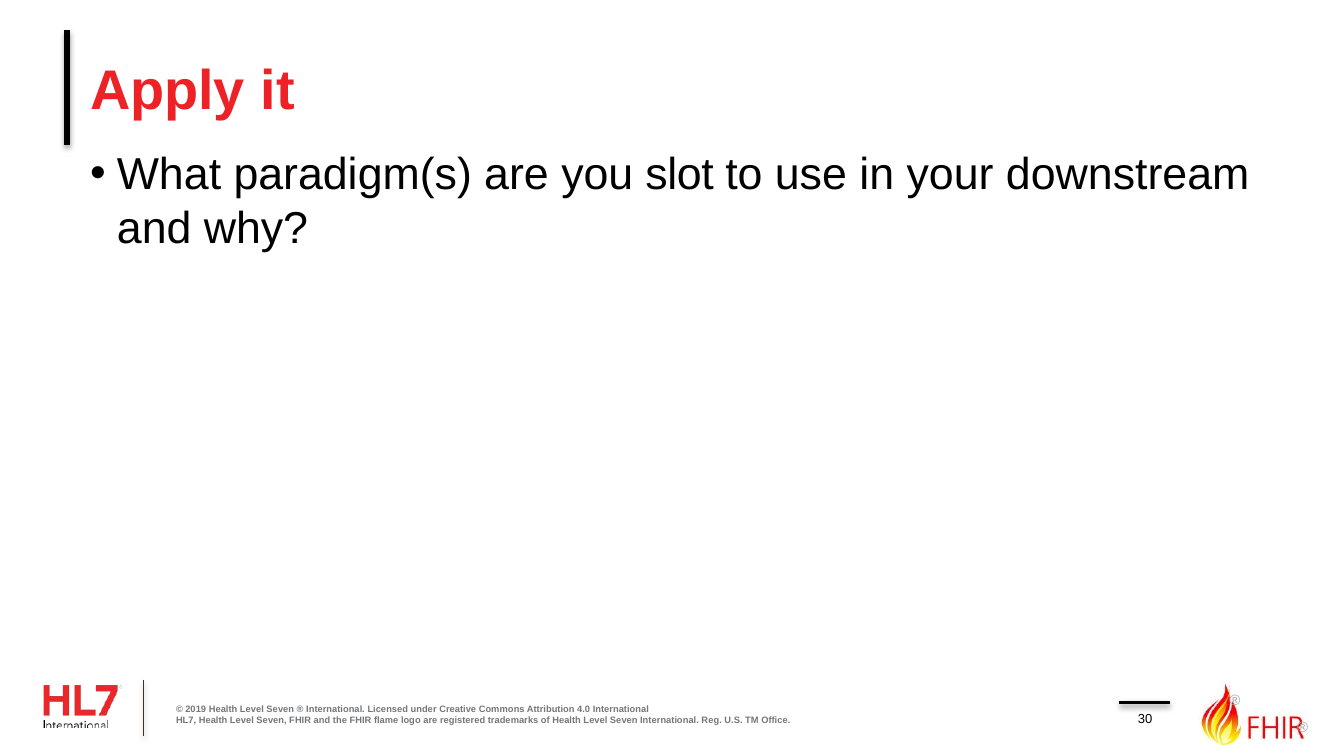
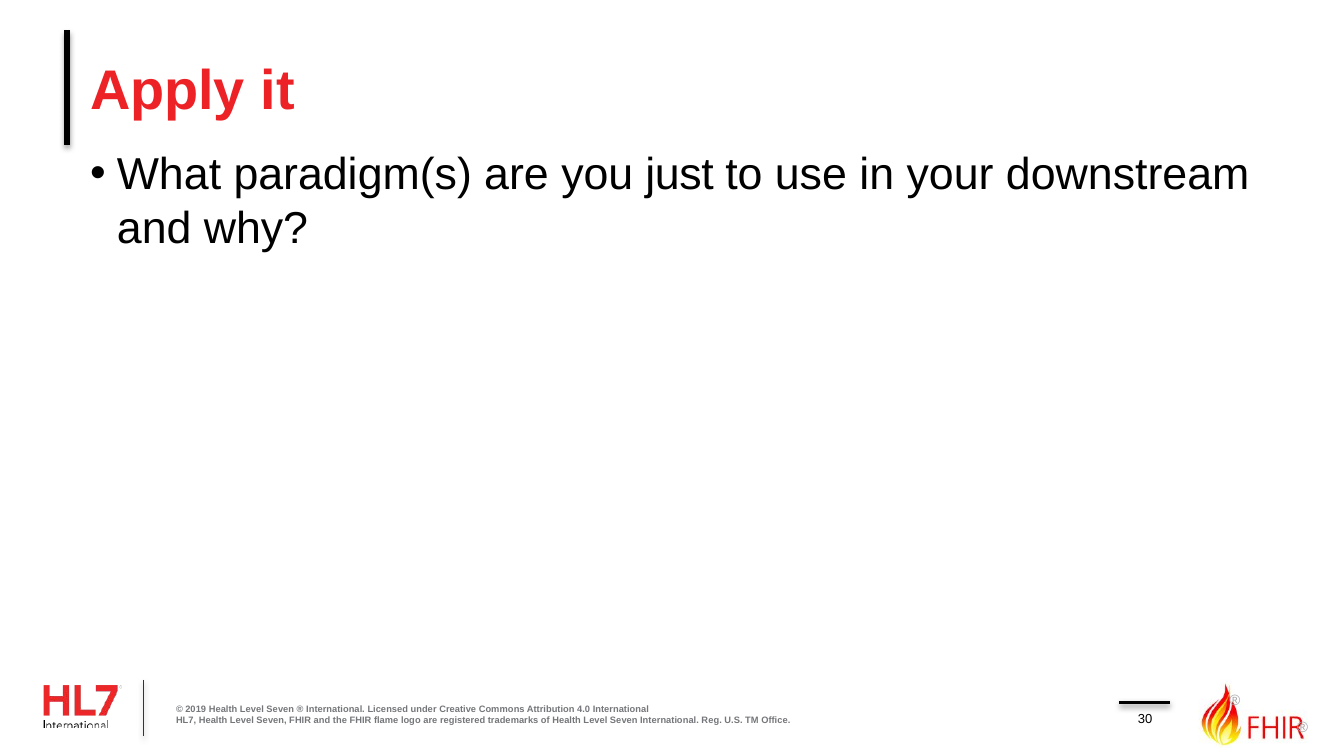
slot: slot -> just
